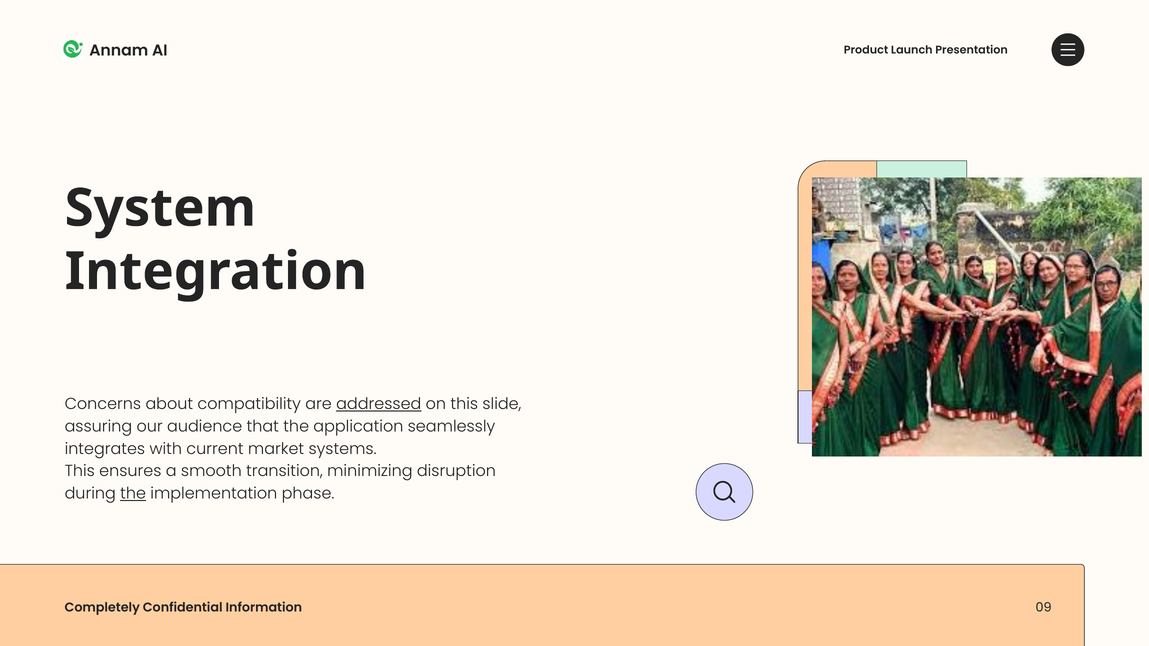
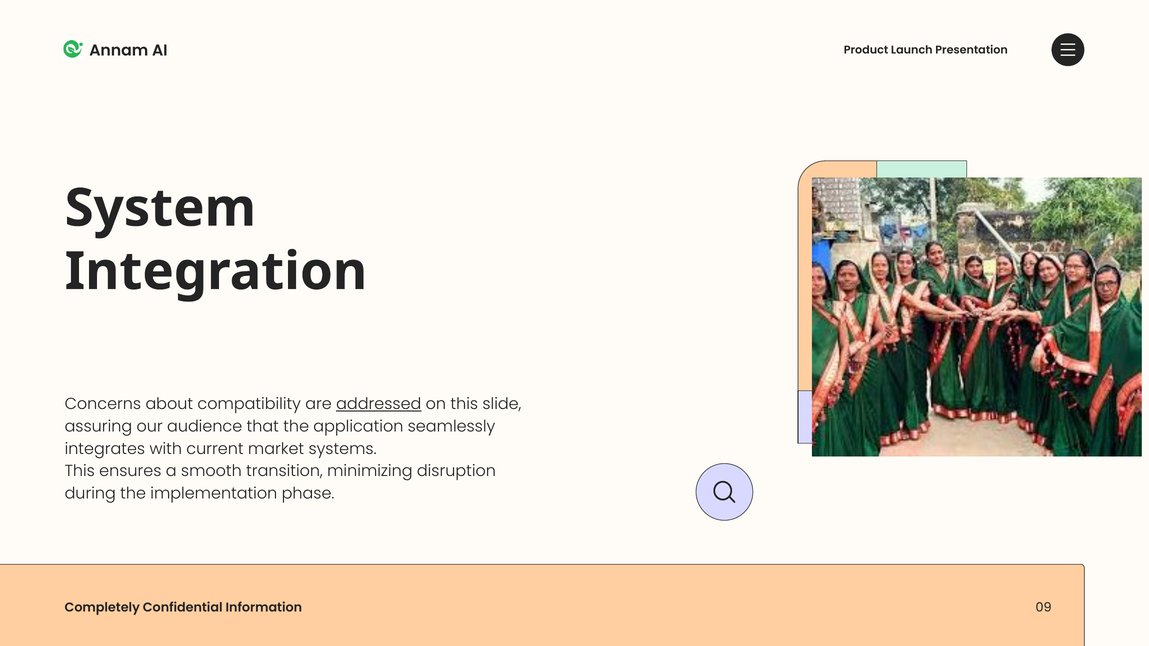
the at (133, 494) underline: present -> none
